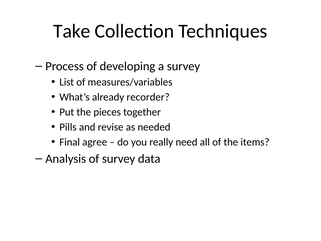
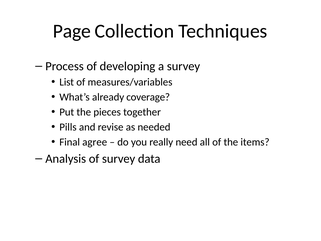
Take: Take -> Page
recorder: recorder -> coverage
